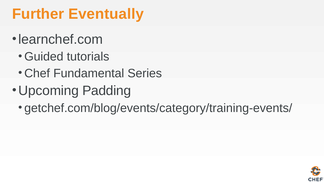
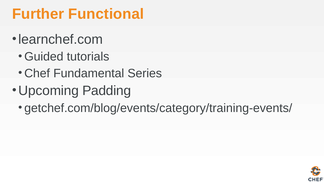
Eventually: Eventually -> Functional
